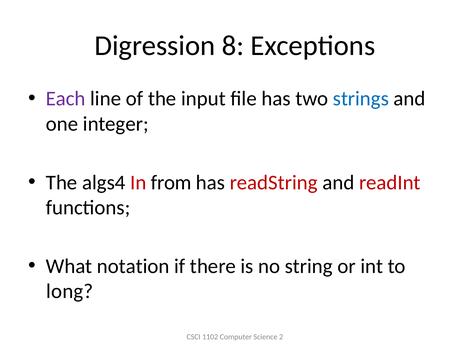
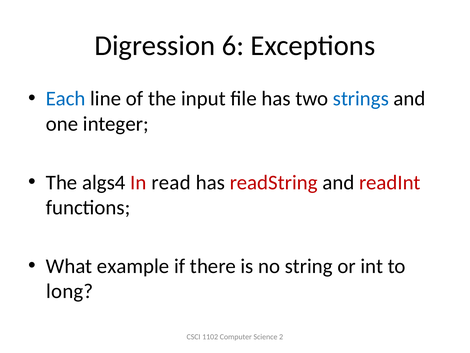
8: 8 -> 6
Each colour: purple -> blue
from: from -> read
notation: notation -> example
